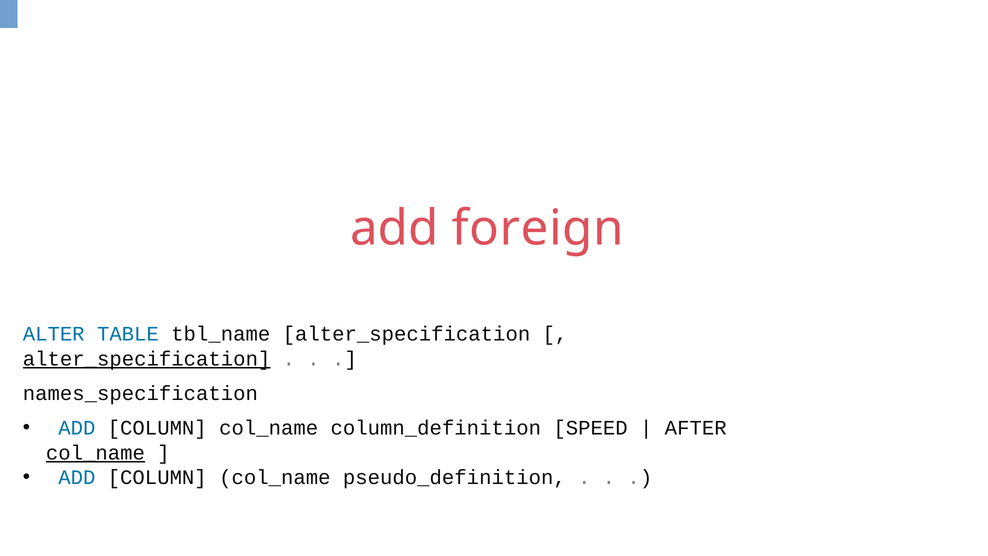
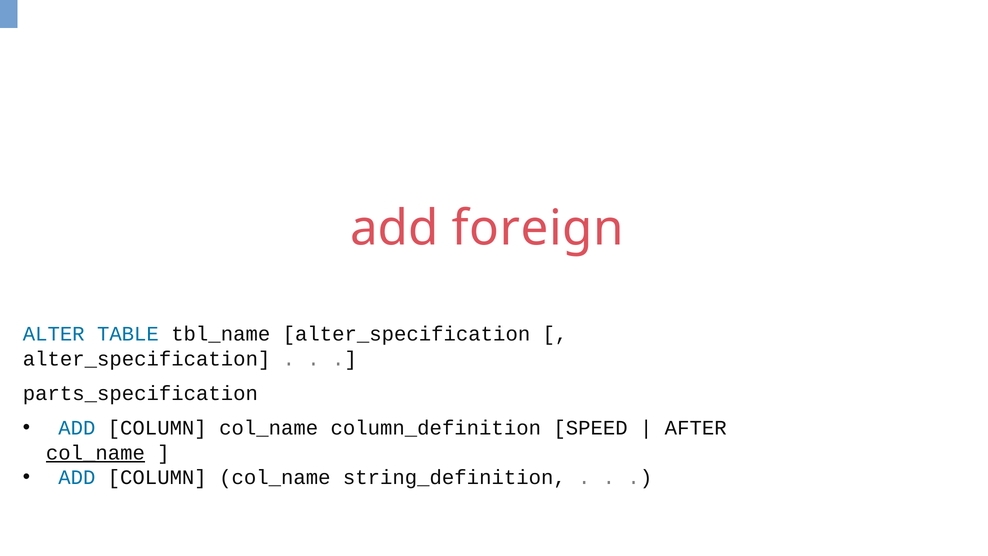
alter_specification at (147, 359) underline: present -> none
names_specification: names_specification -> parts_specification
pseudo_definition: pseudo_definition -> string_definition
